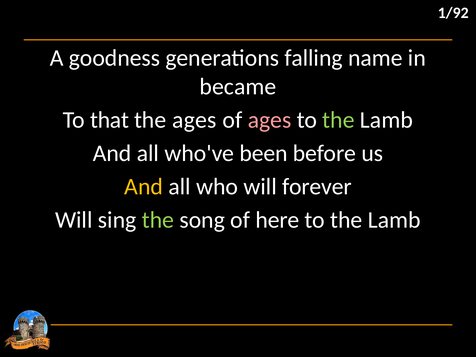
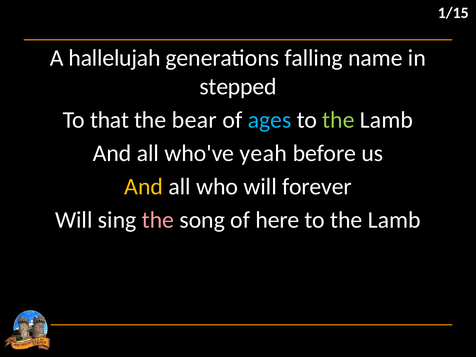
1/92: 1/92 -> 1/15
goodness: goodness -> hallelujah
became: became -> stepped
the ages: ages -> bear
ages at (270, 120) colour: pink -> light blue
been: been -> yeah
the at (158, 220) colour: light green -> pink
